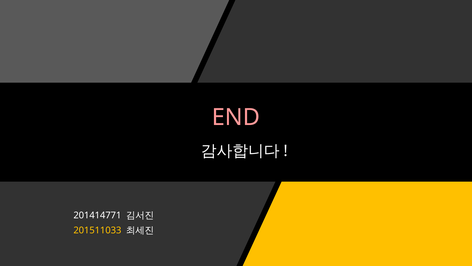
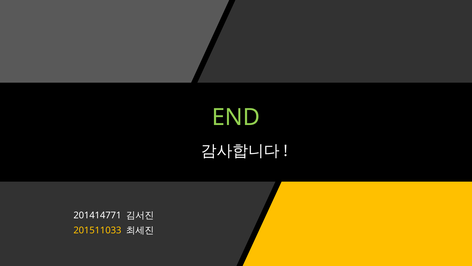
END colour: pink -> light green
